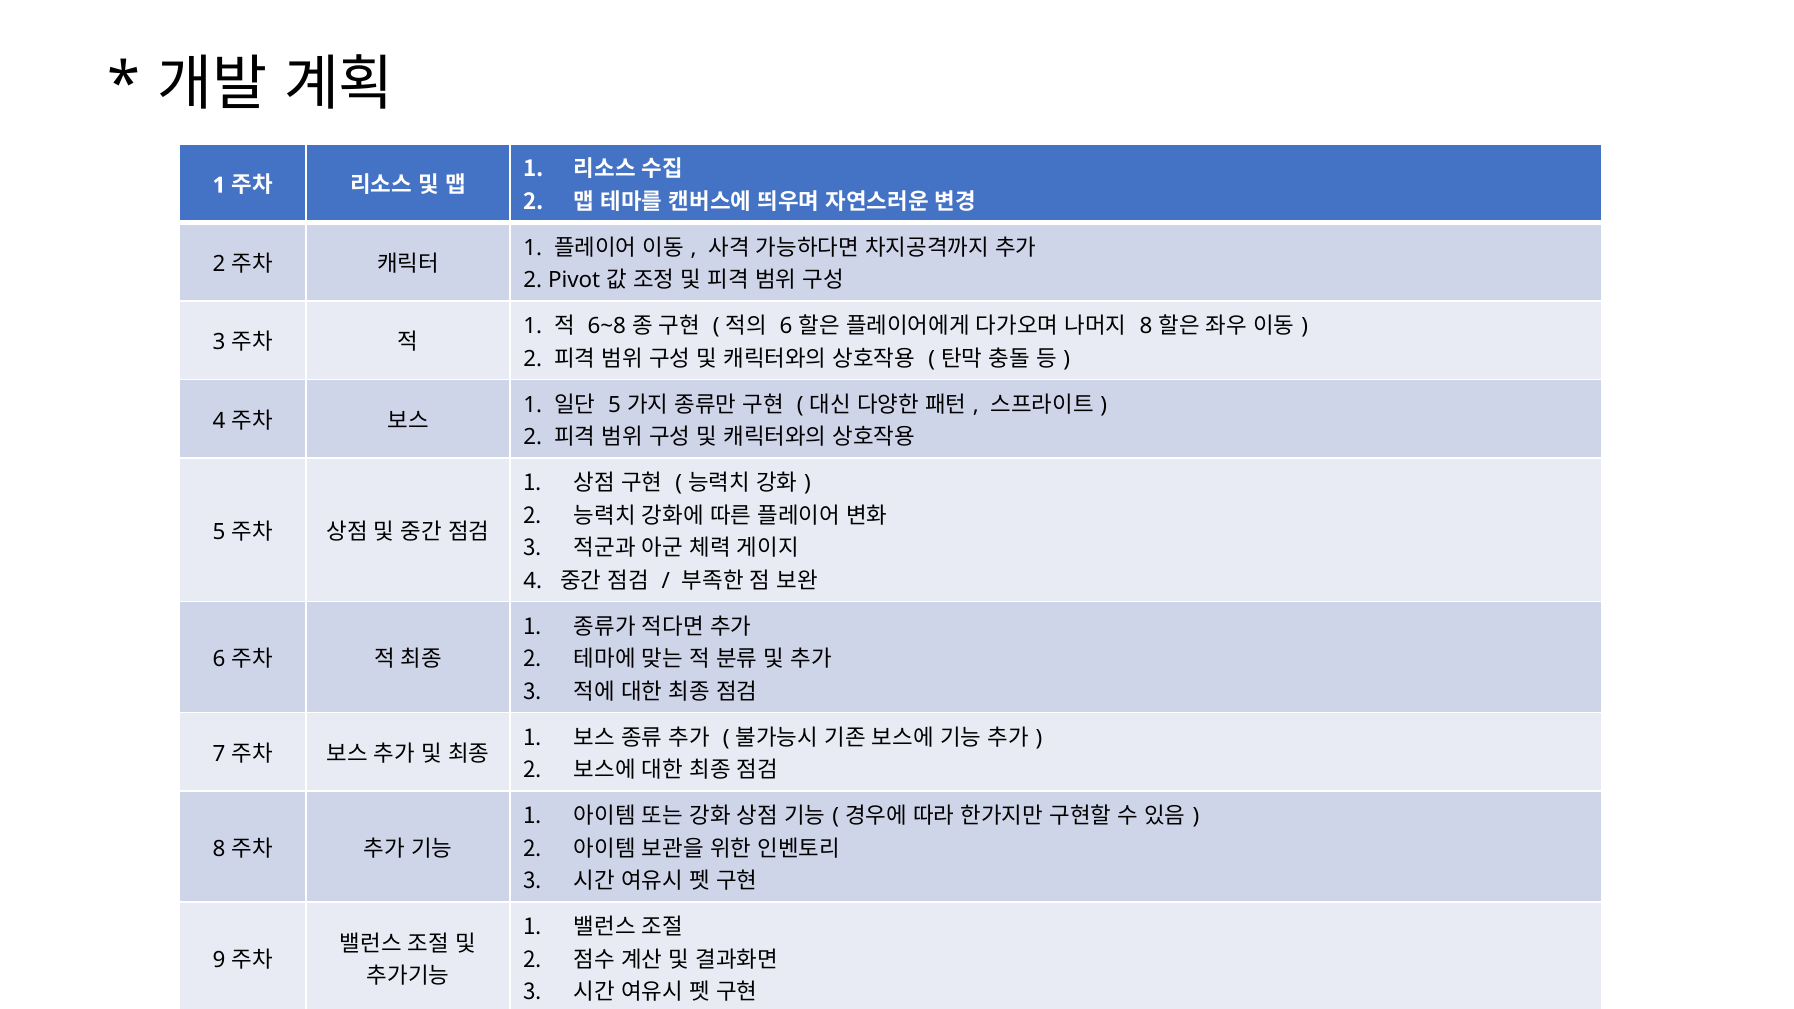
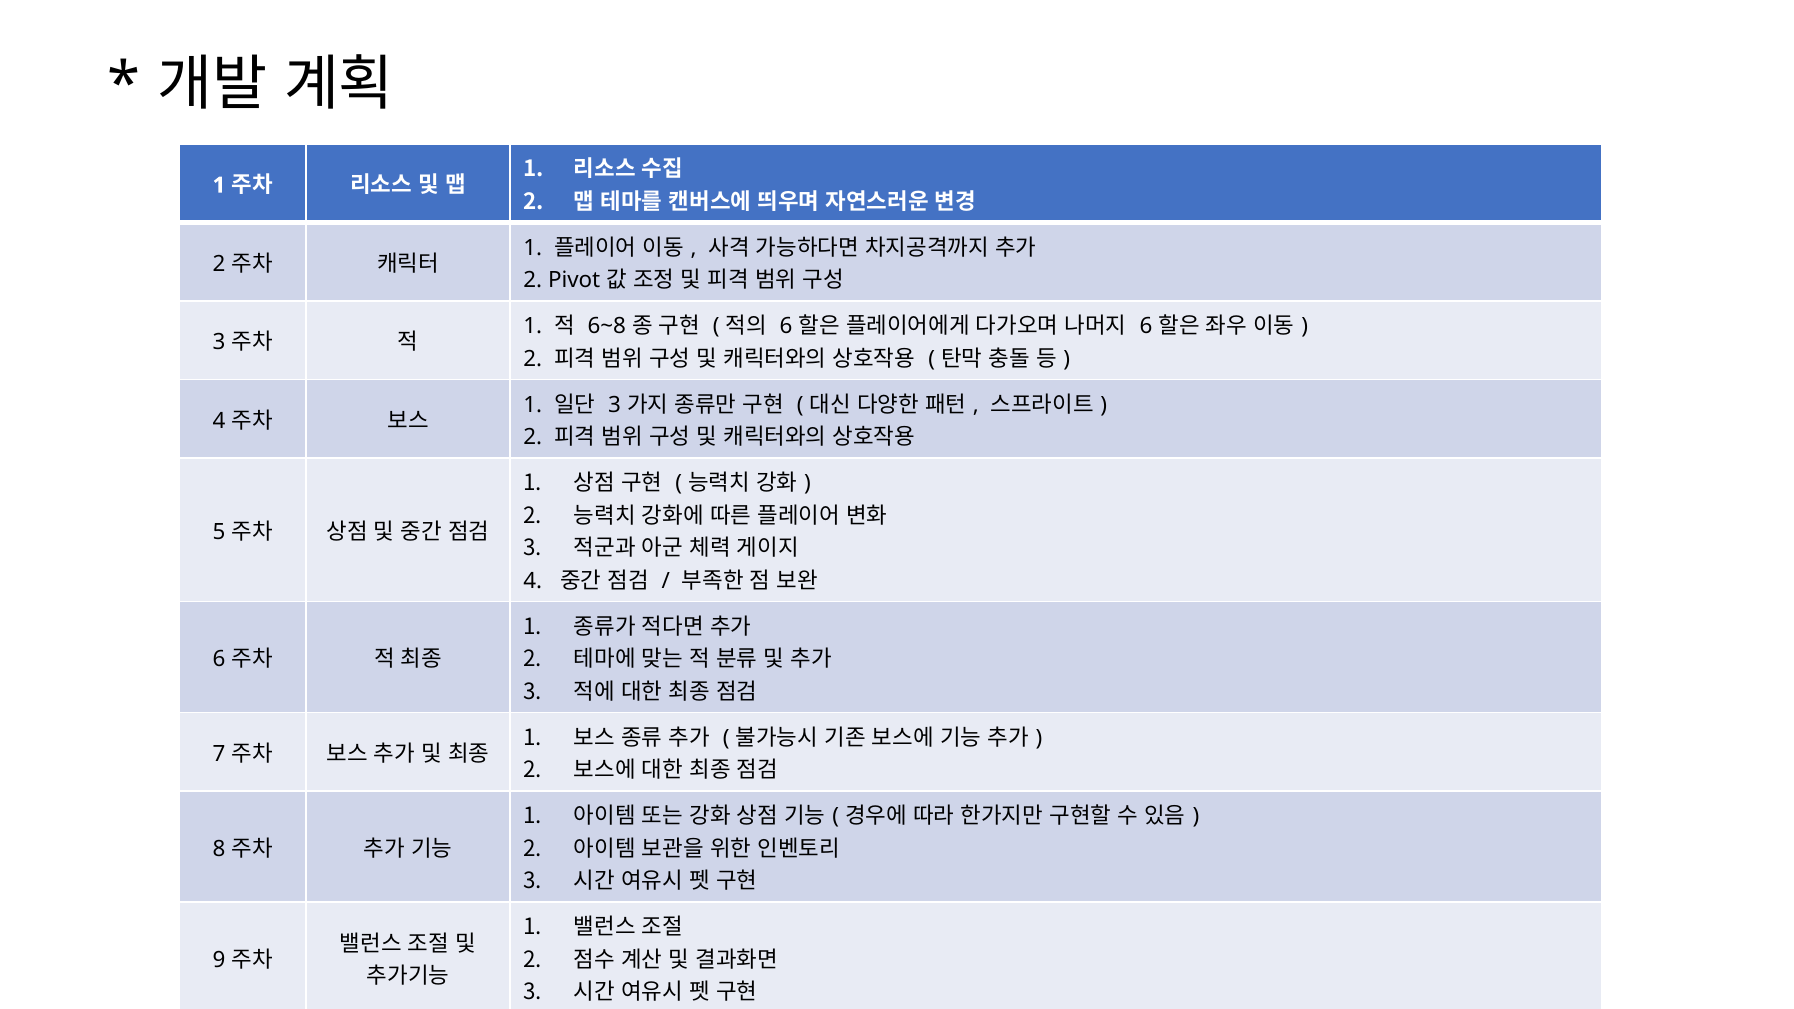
8 at (1146, 326): 8 -> 6
5 at (615, 405): 5 -> 3
